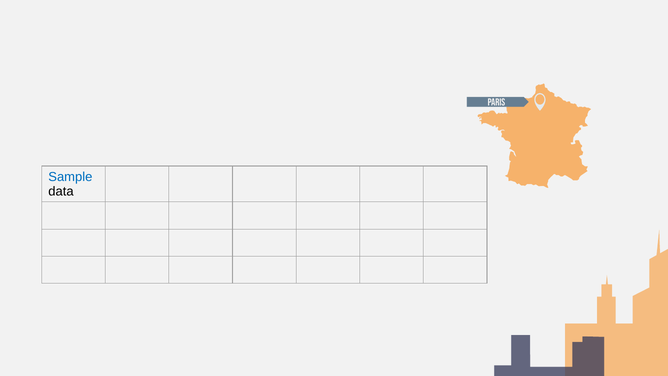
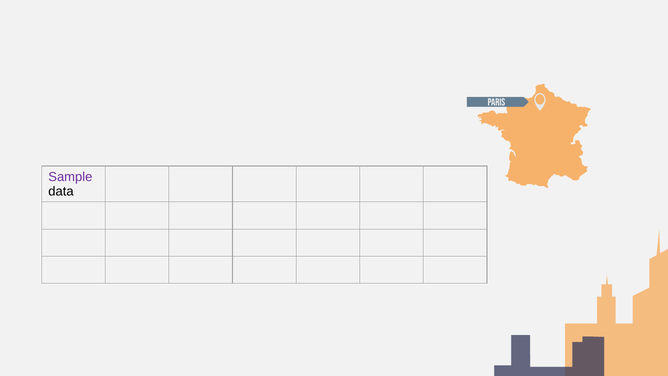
Sample colour: blue -> purple
